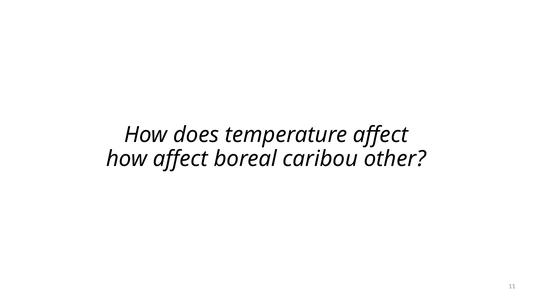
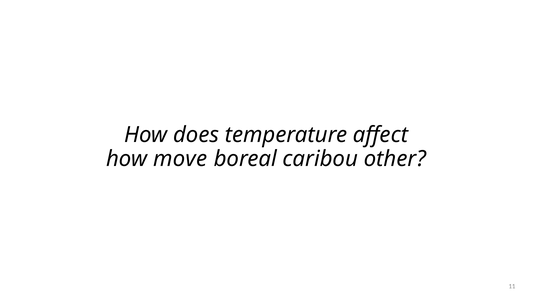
how affect: affect -> move
